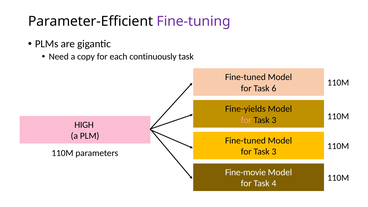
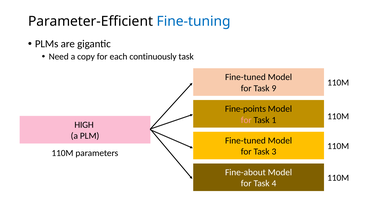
Fine-tuning colour: purple -> blue
6: 6 -> 9
Fine-yields: Fine-yields -> Fine-points
3 at (274, 120): 3 -> 1
Fine-movie: Fine-movie -> Fine-about
